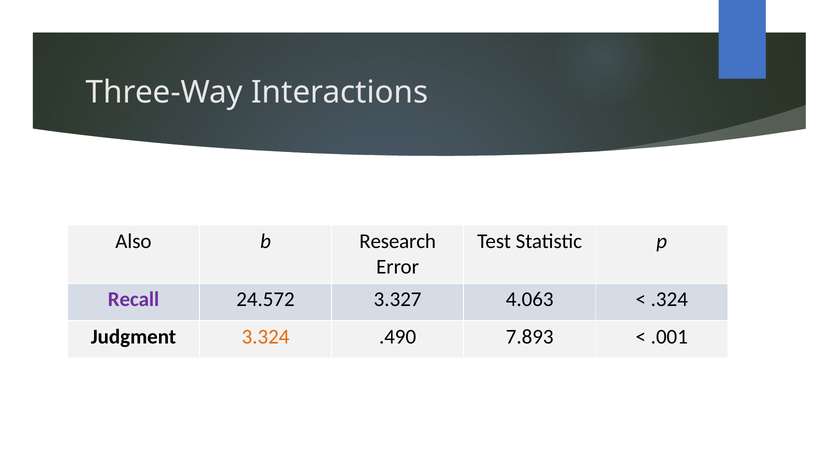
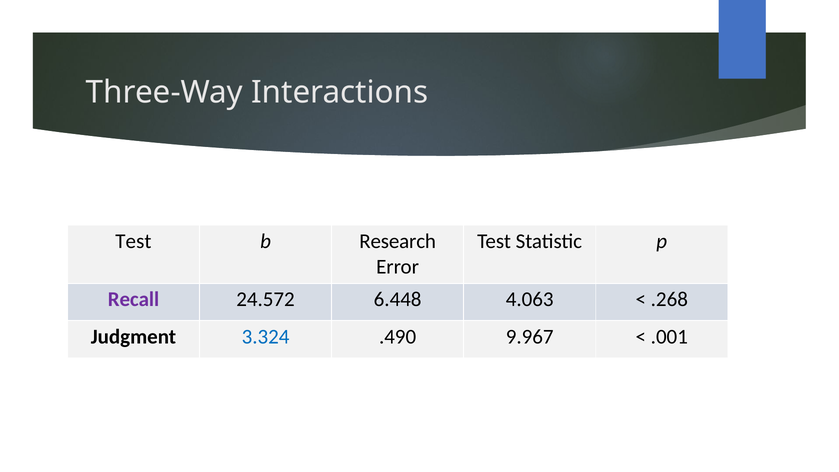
Also at (133, 241): Also -> Test
3.327: 3.327 -> 6.448
.324: .324 -> .268
3.324 colour: orange -> blue
7.893: 7.893 -> 9.967
